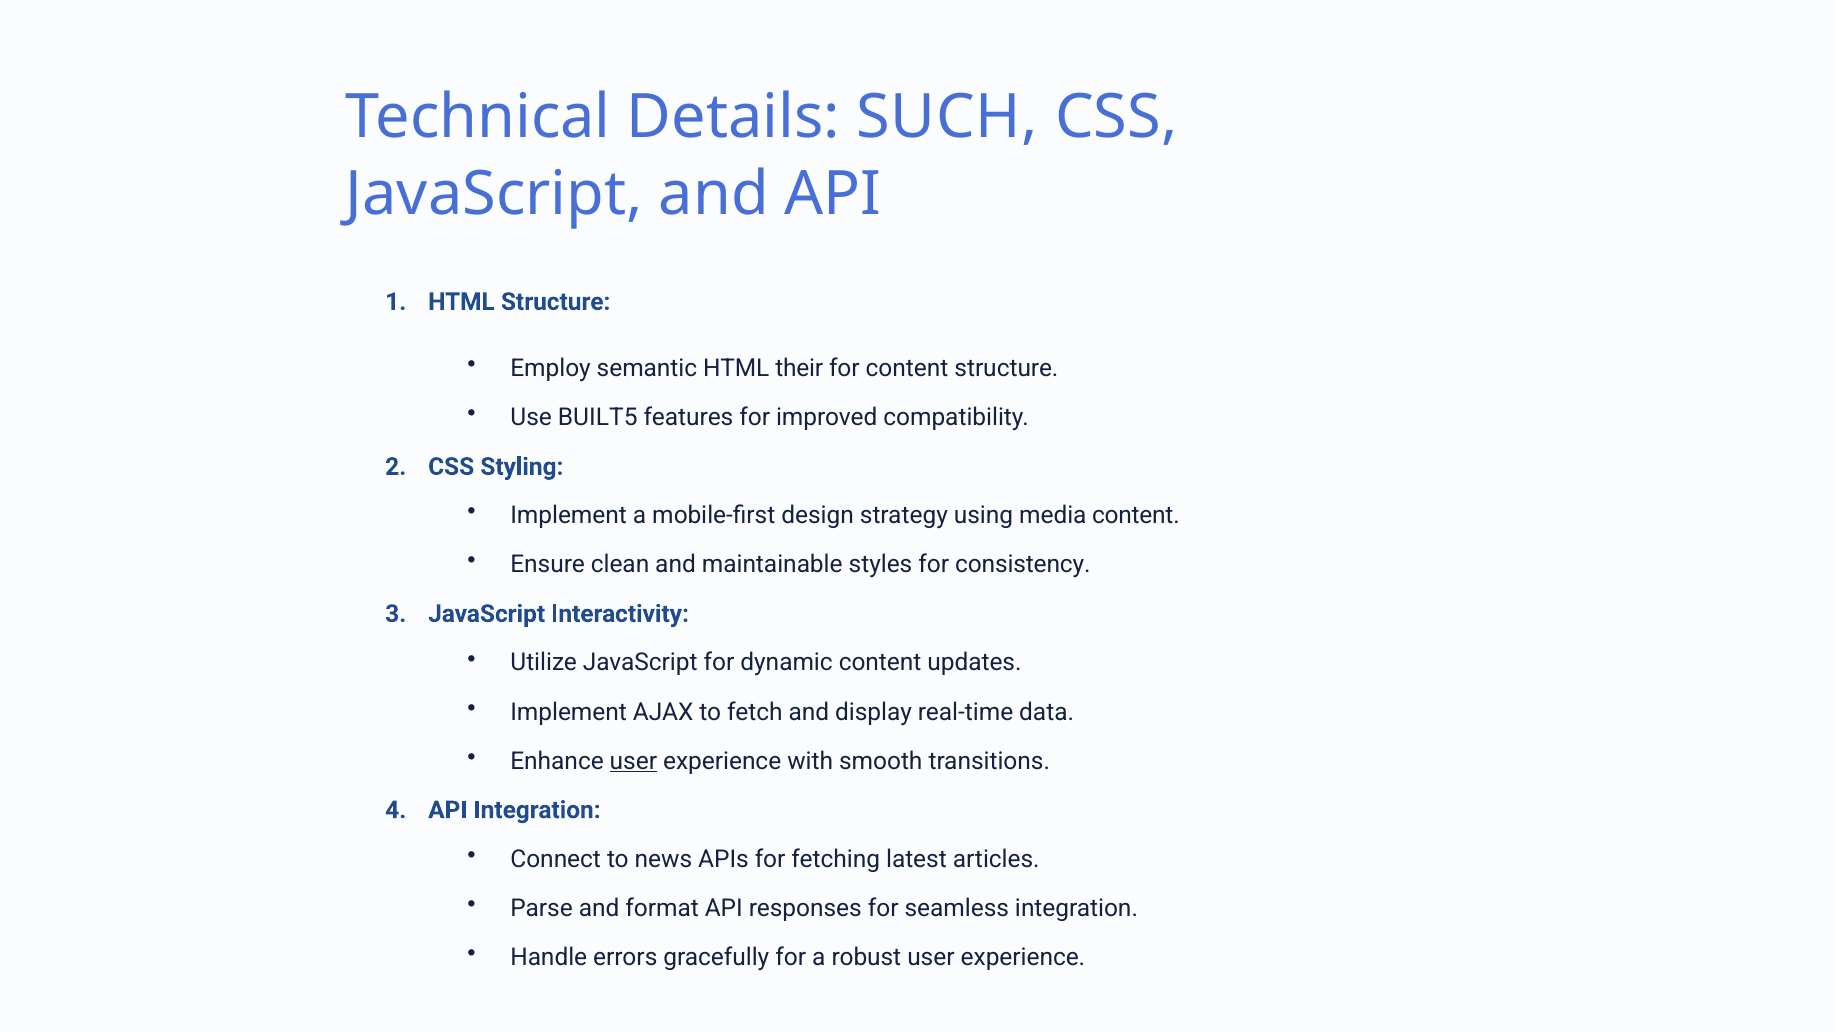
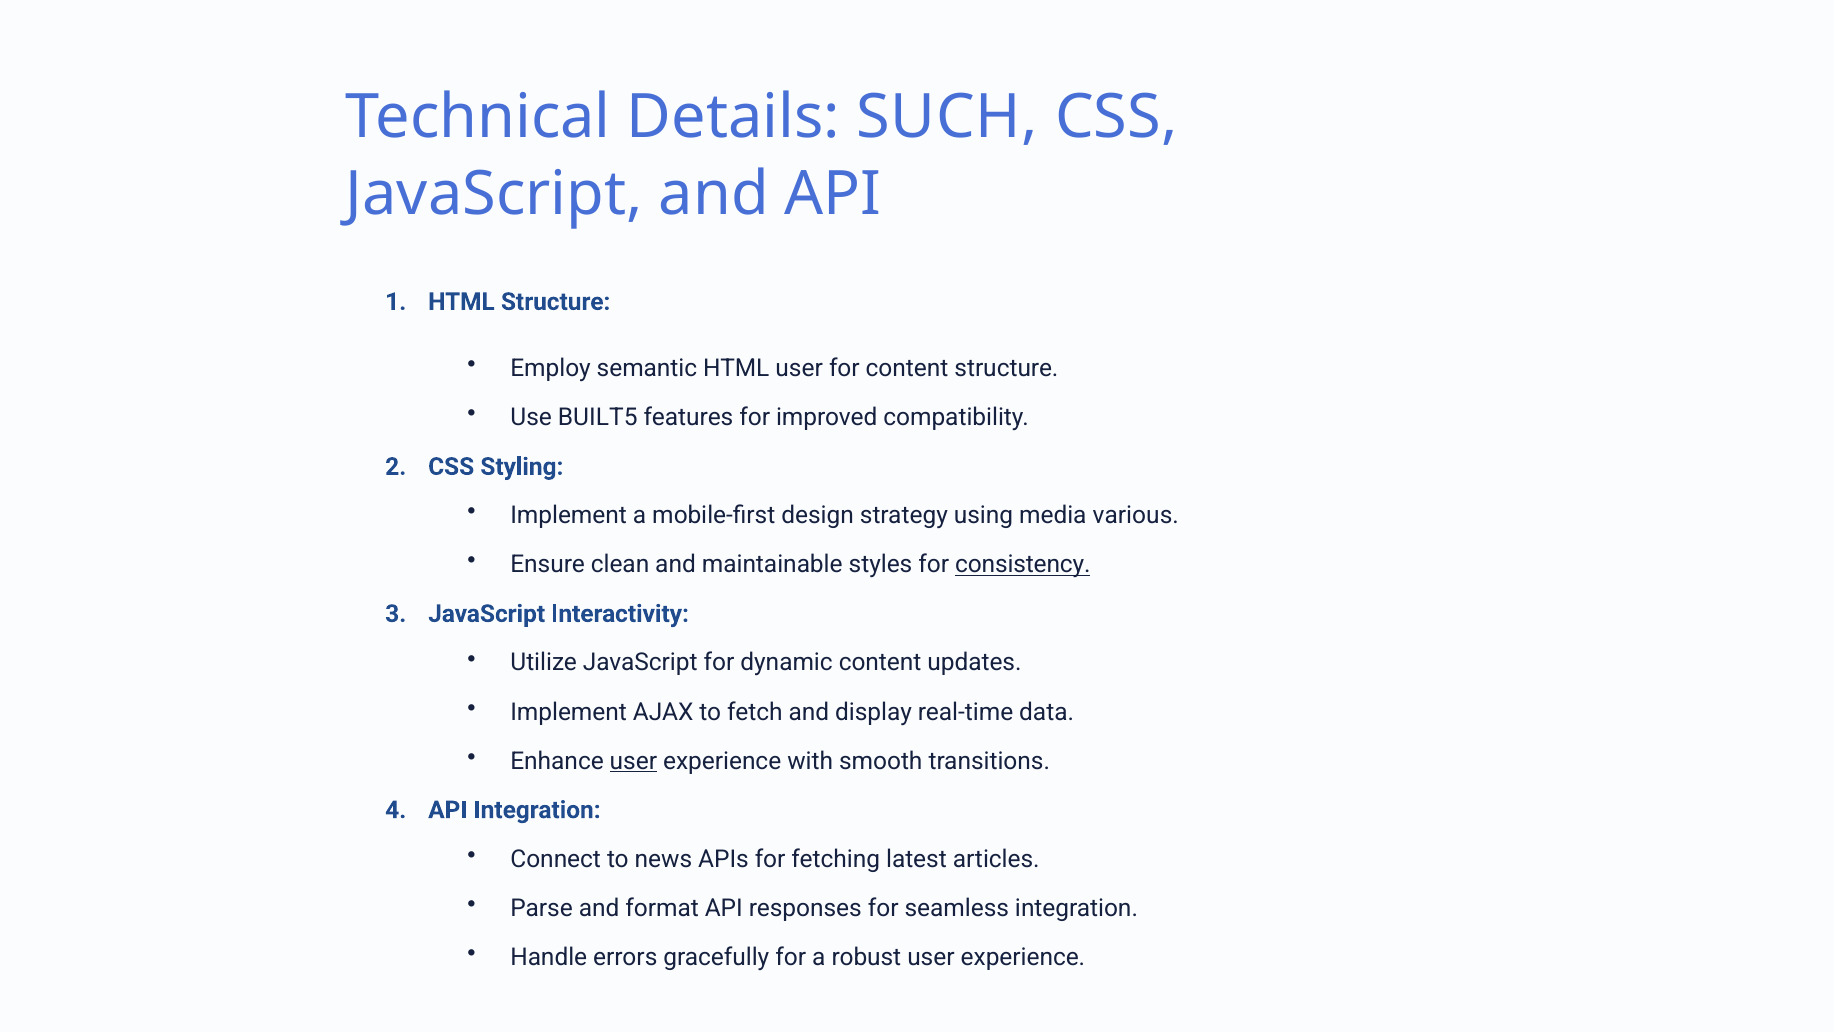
HTML their: their -> user
media content: content -> various
consistency underline: none -> present
